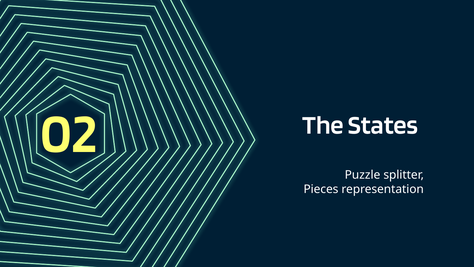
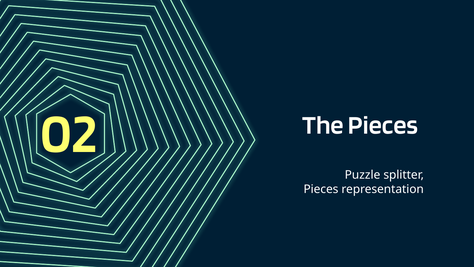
The States: States -> Pieces
